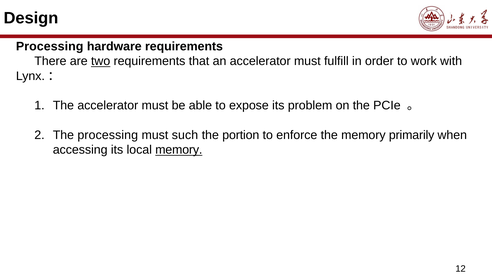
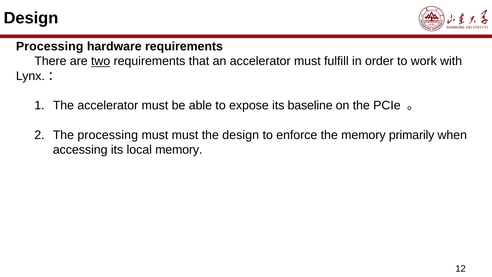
problem: problem -> baseline
must such: such -> must
the portion: portion -> design
memory at (179, 150) underline: present -> none
